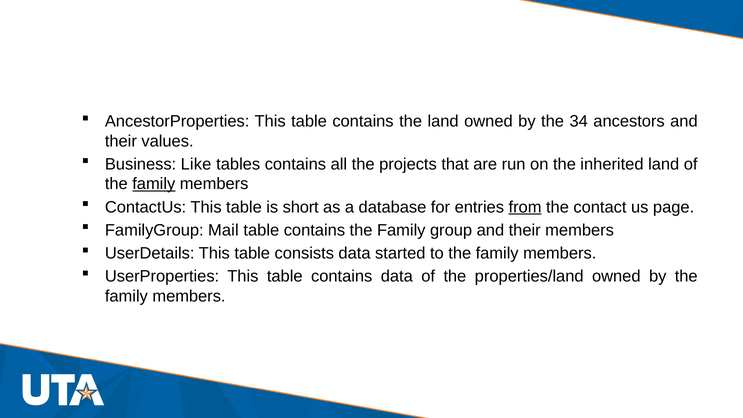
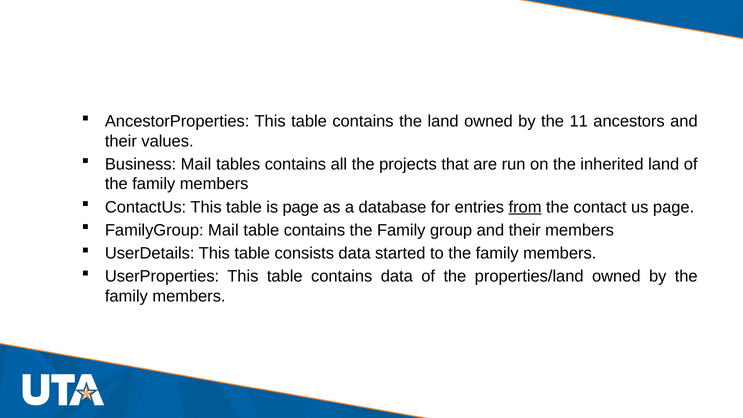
34: 34 -> 11
Business Like: Like -> Mail
family at (154, 184) underline: present -> none
is short: short -> page
